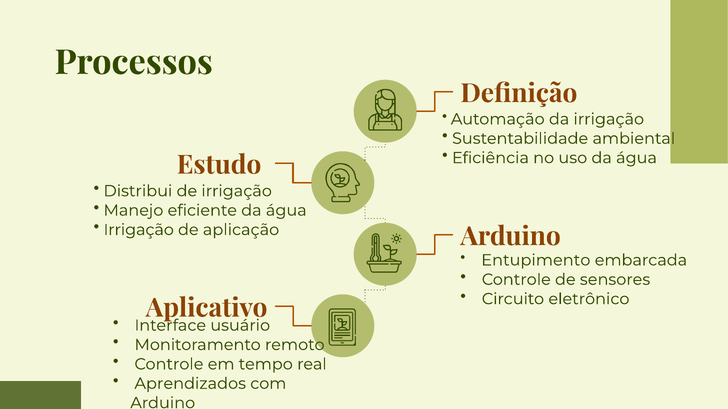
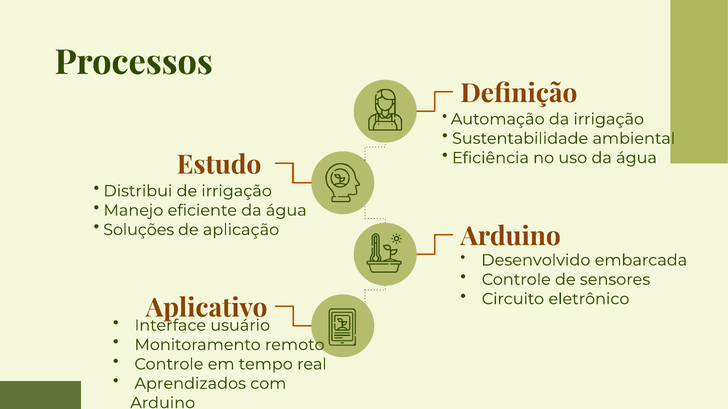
Irrigação at (139, 230): Irrigação -> Soluções
Entupimento: Entupimento -> Desenvolvido
